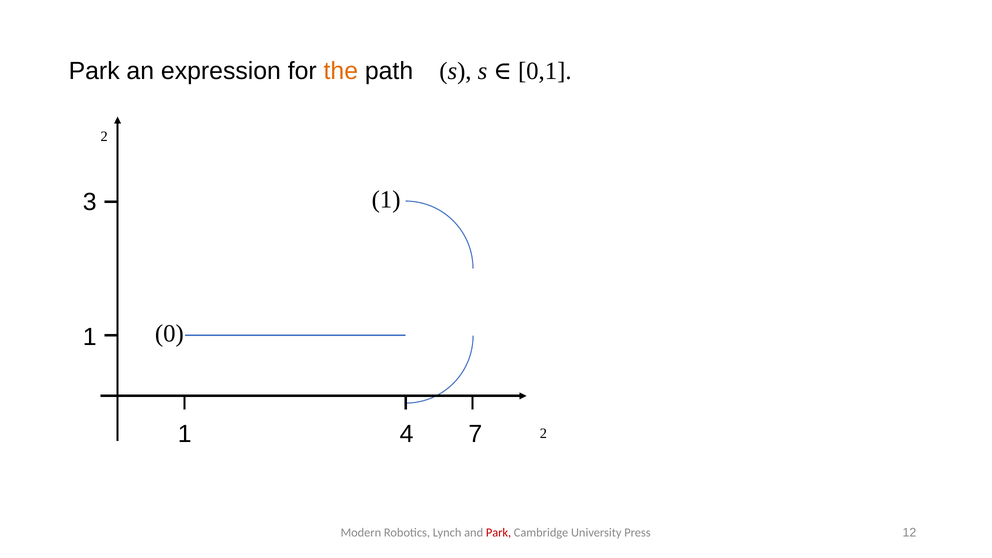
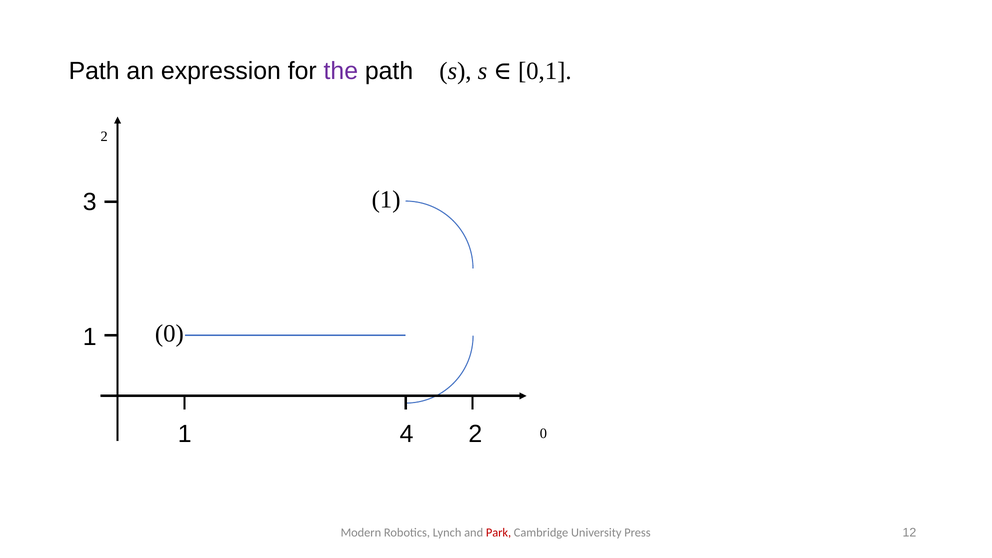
Park at (94, 71): Park -> Path
the colour: orange -> purple
4 7: 7 -> 2
2 at (543, 434): 2 -> 0
